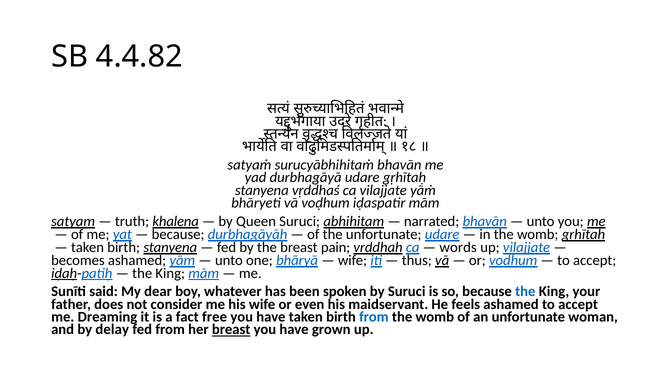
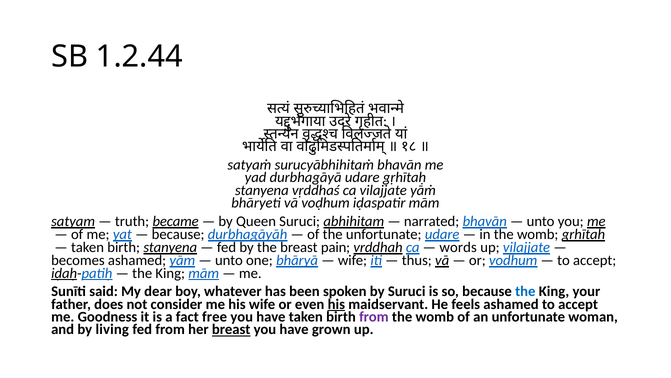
4.4.82: 4.4.82 -> 1.2.44
khalena: khalena -> became
his at (336, 304) underline: none -> present
Dreaming: Dreaming -> Goodness
from at (374, 316) colour: blue -> purple
delay: delay -> living
